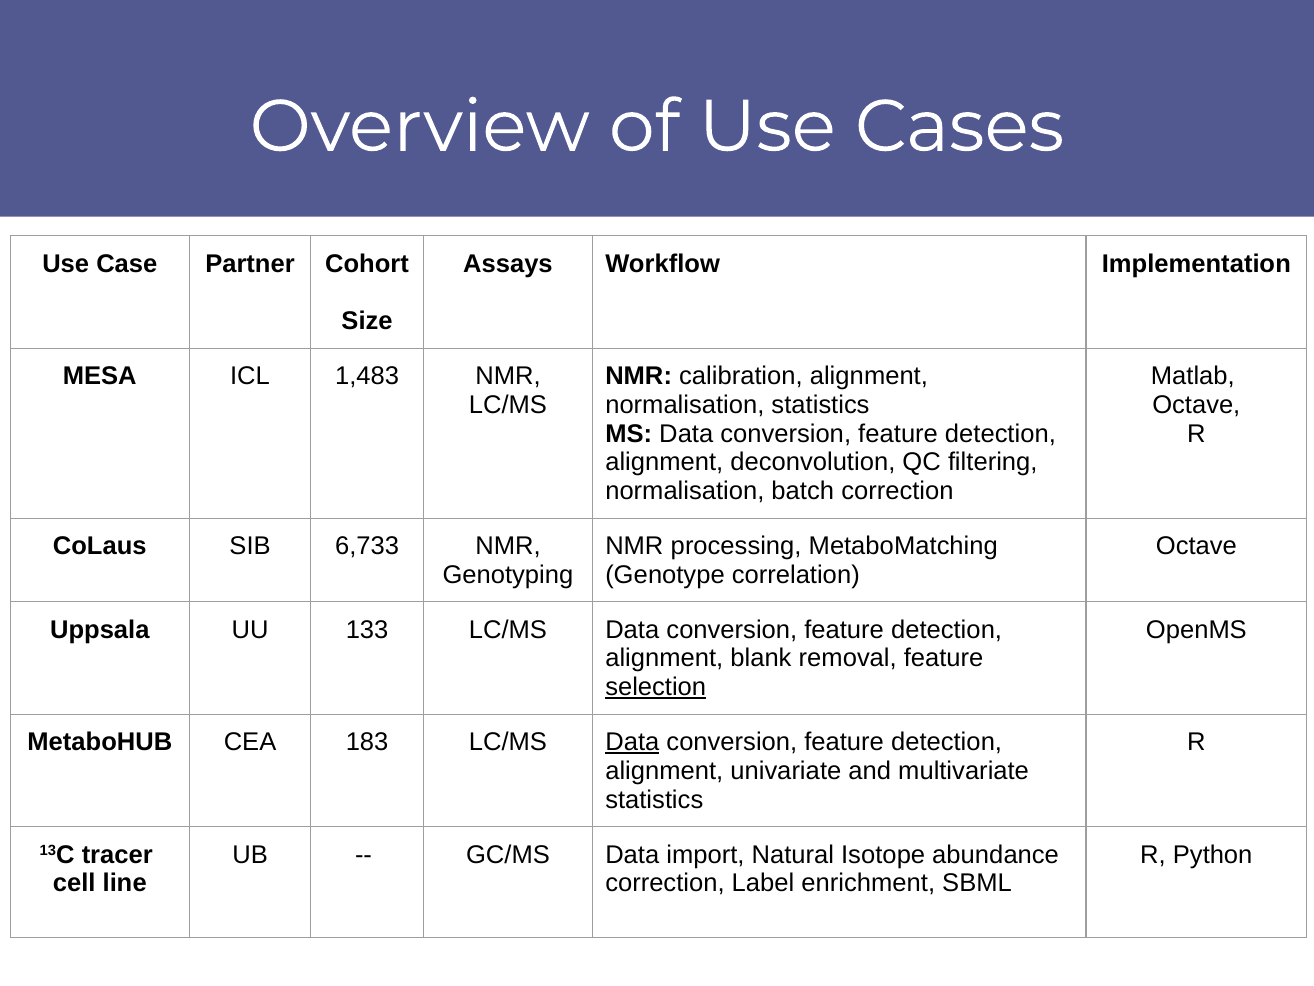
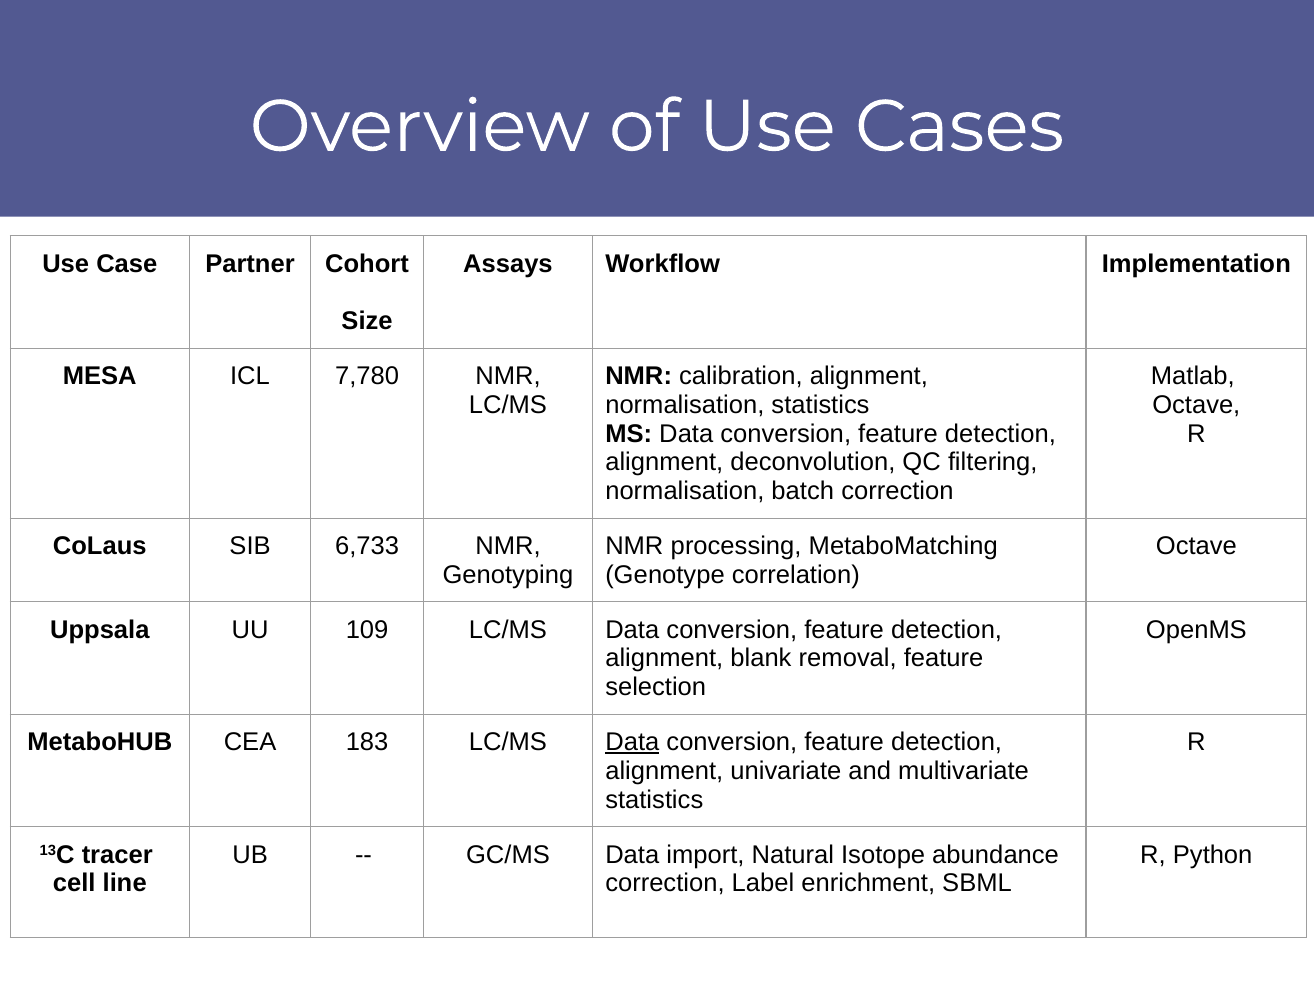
1,483: 1,483 -> 7,780
133: 133 -> 109
selection underline: present -> none
